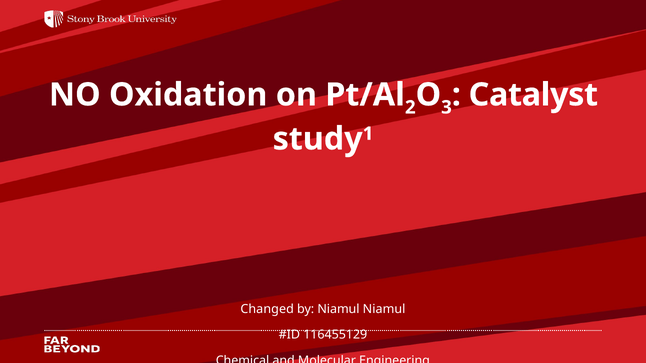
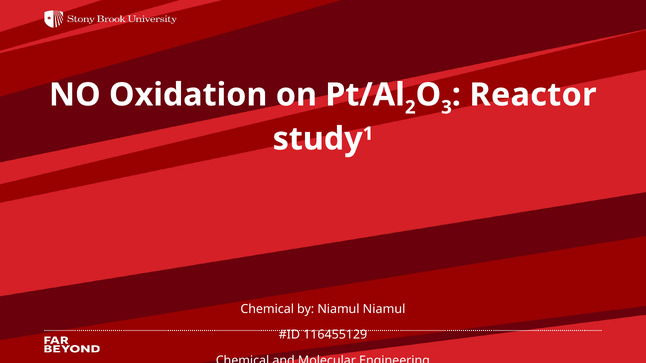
Catalyst: Catalyst -> Reactor
Changed at (267, 309): Changed -> Chemical
